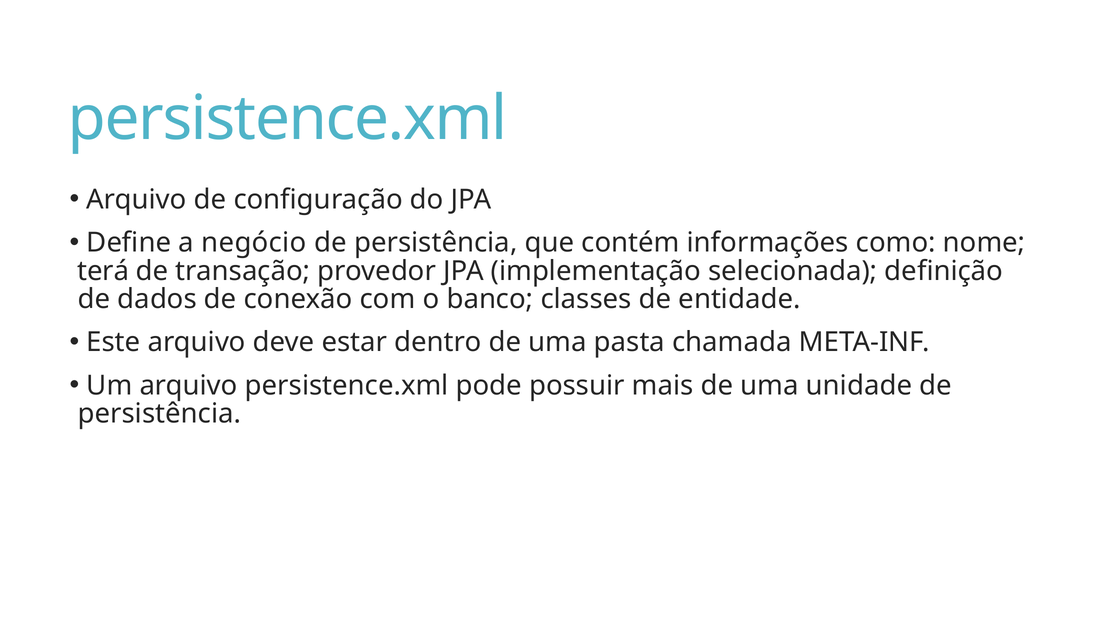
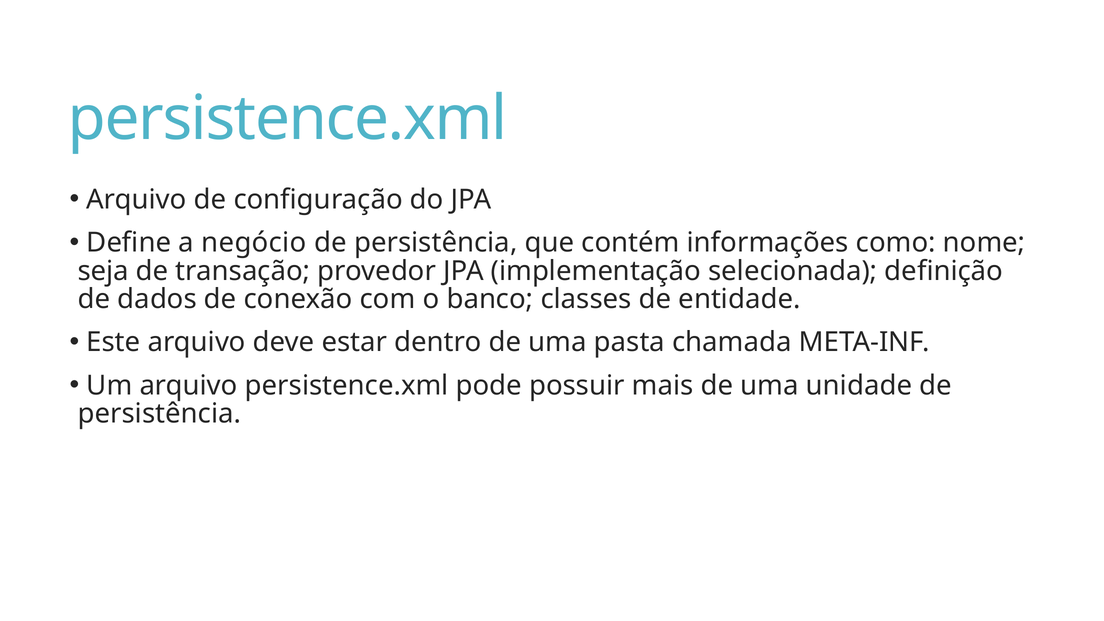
terá: terá -> seja
